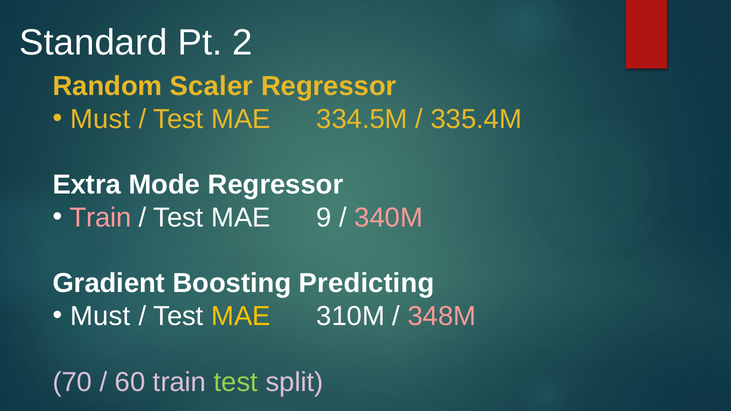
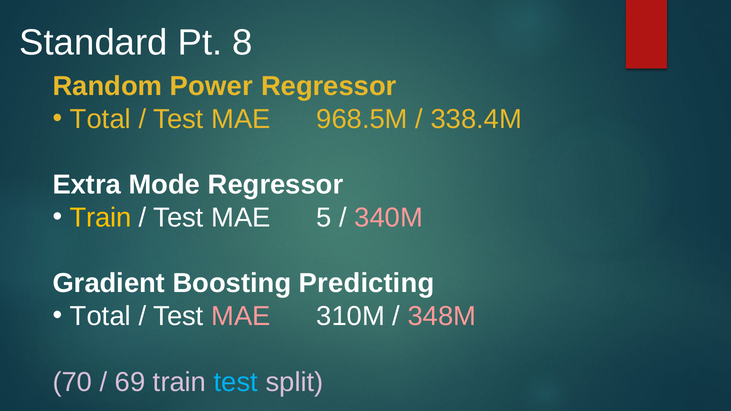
2: 2 -> 8
Scaler: Scaler -> Power
Must at (100, 119): Must -> Total
334.5M: 334.5M -> 968.5M
335.4M: 335.4M -> 338.4M
Train at (100, 218) colour: pink -> yellow
9: 9 -> 5
Must at (100, 316): Must -> Total
MAE at (241, 316) colour: yellow -> pink
60: 60 -> 69
test at (236, 382) colour: light green -> light blue
